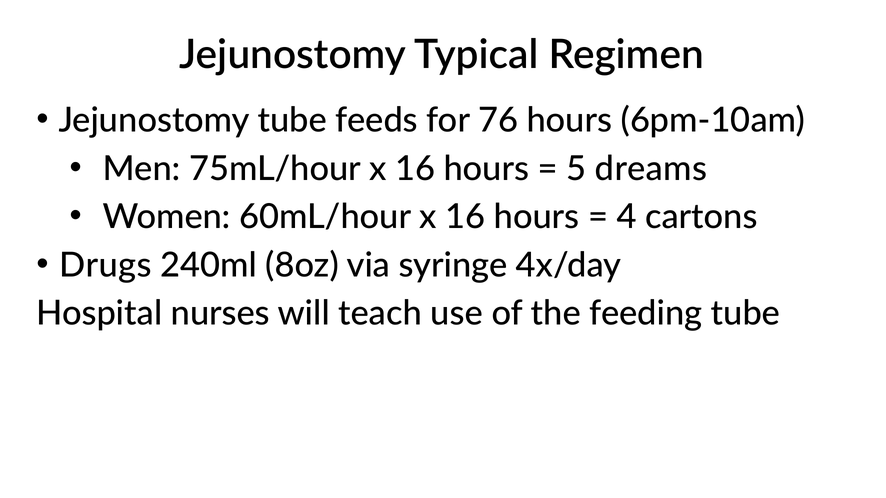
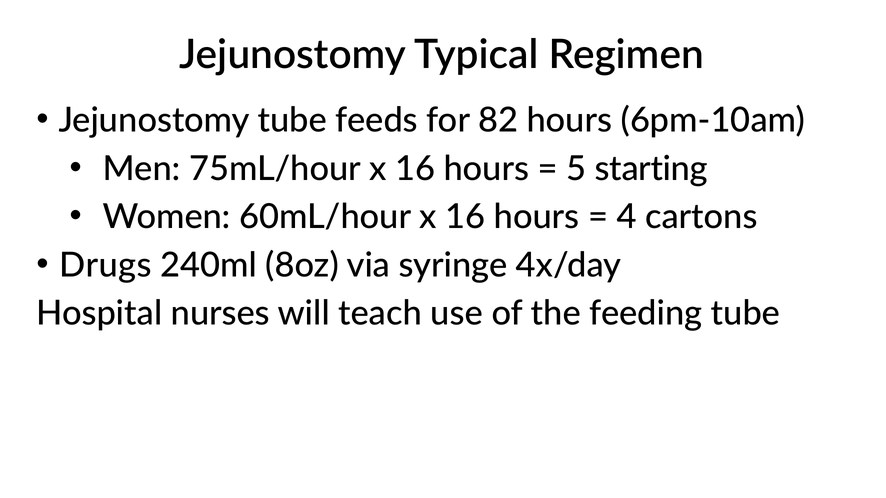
76: 76 -> 82
dreams: dreams -> starting
